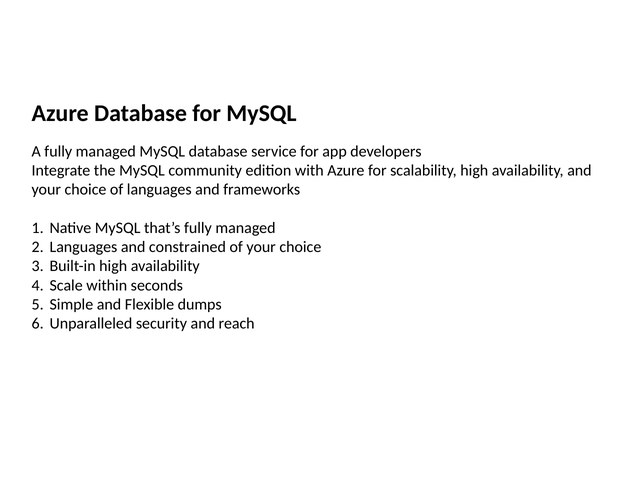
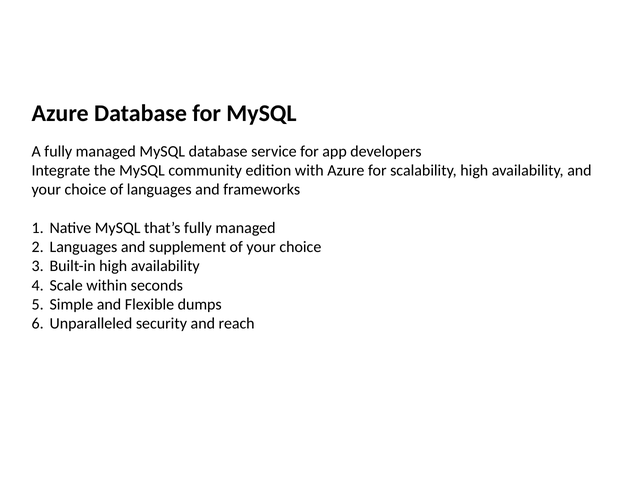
constrained: constrained -> supplement
